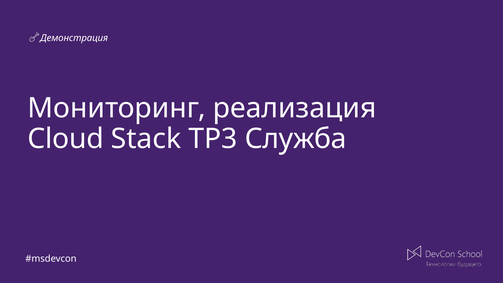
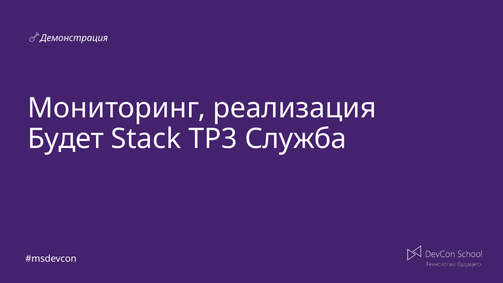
Cloud: Cloud -> Будет
